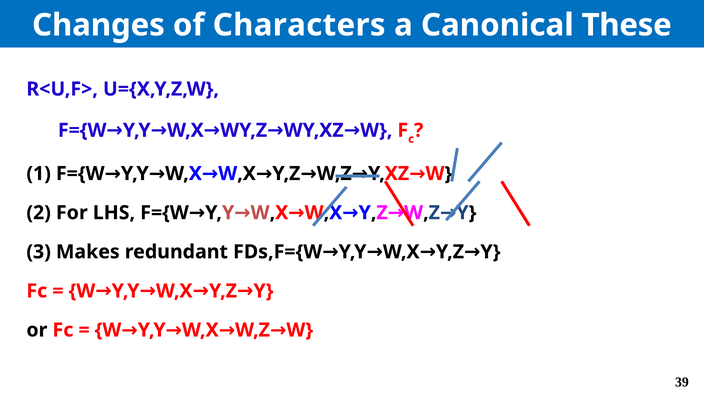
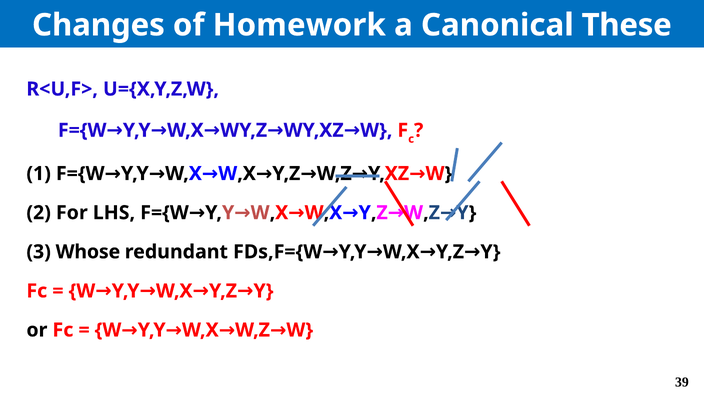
Characters: Characters -> Homework
Makes: Makes -> Whose
